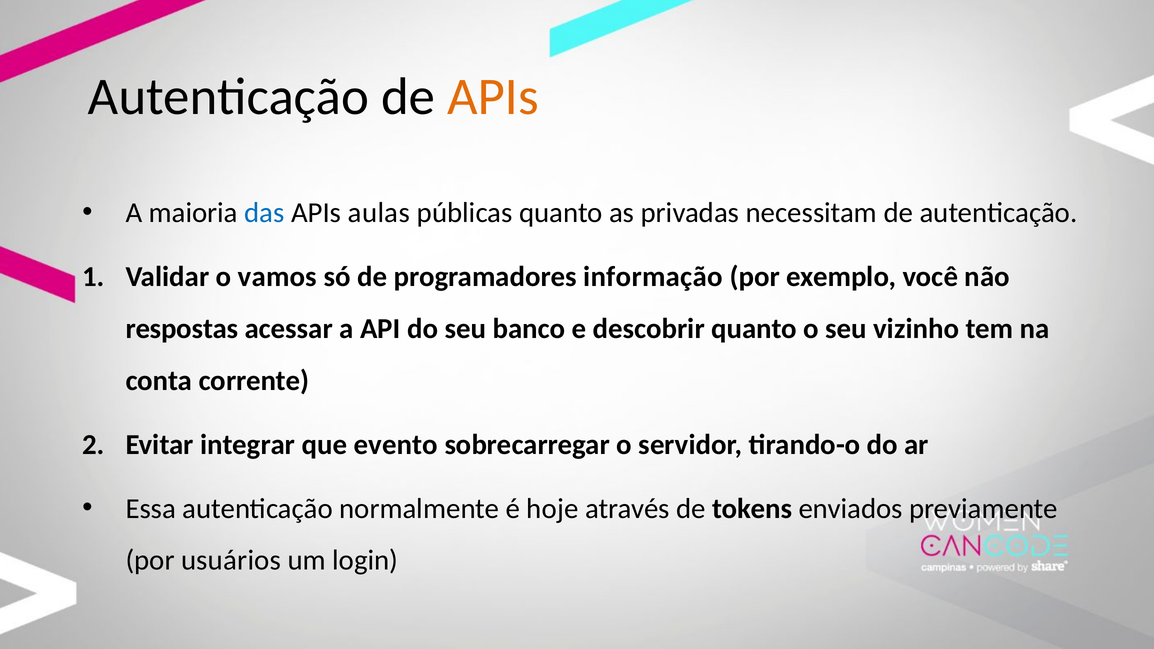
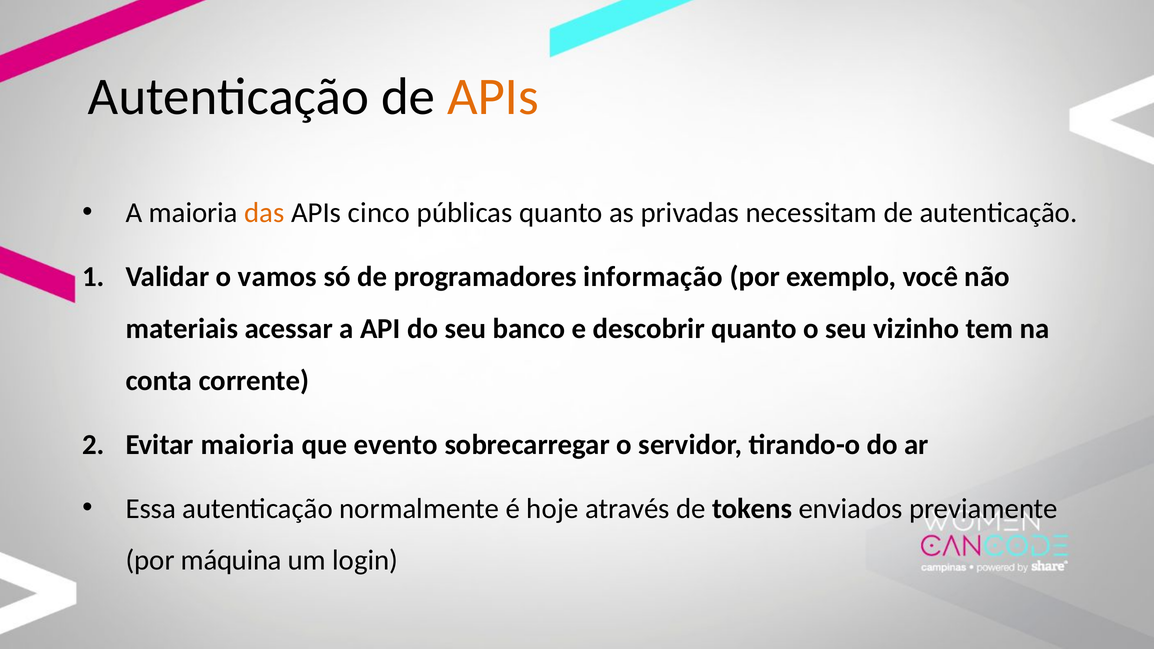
das colour: blue -> orange
aulas: aulas -> cinco
respostas: respostas -> materiais
Evitar integrar: integrar -> maioria
usuários: usuários -> máquina
